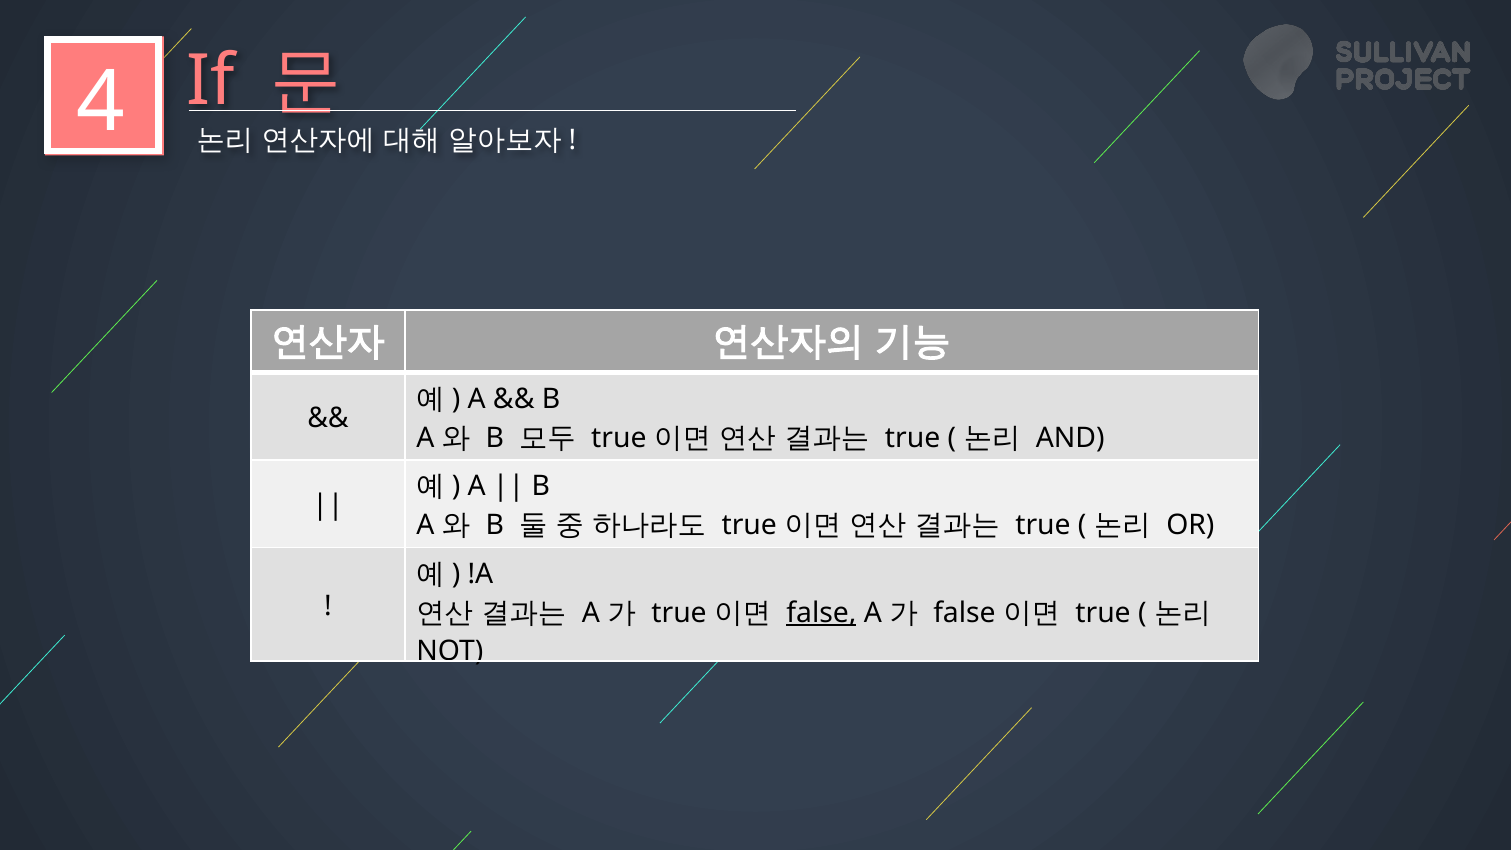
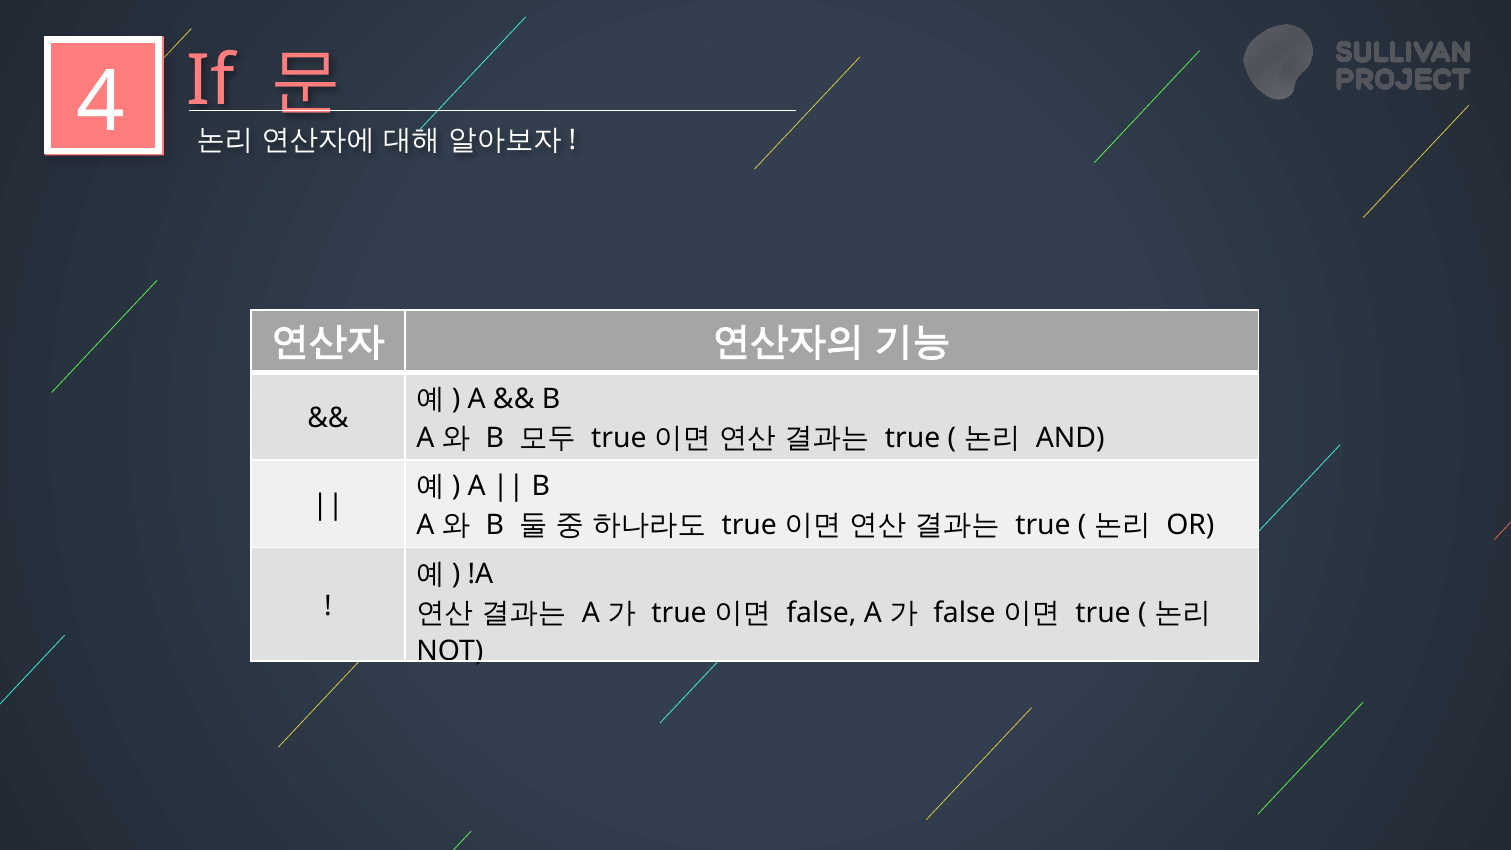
false at (821, 613) underline: present -> none
